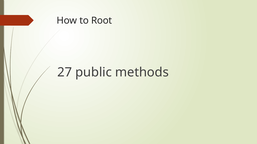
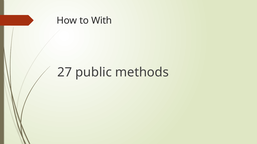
Root: Root -> With
